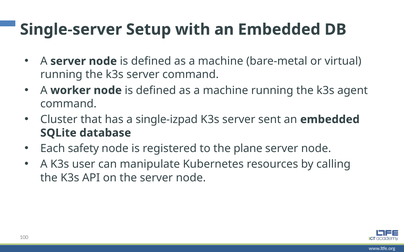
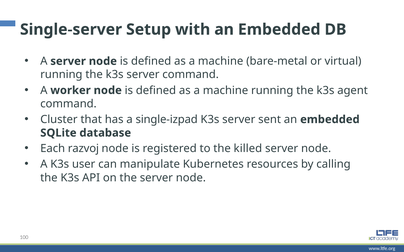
safety: safety -> razvoj
plane: plane -> killed
